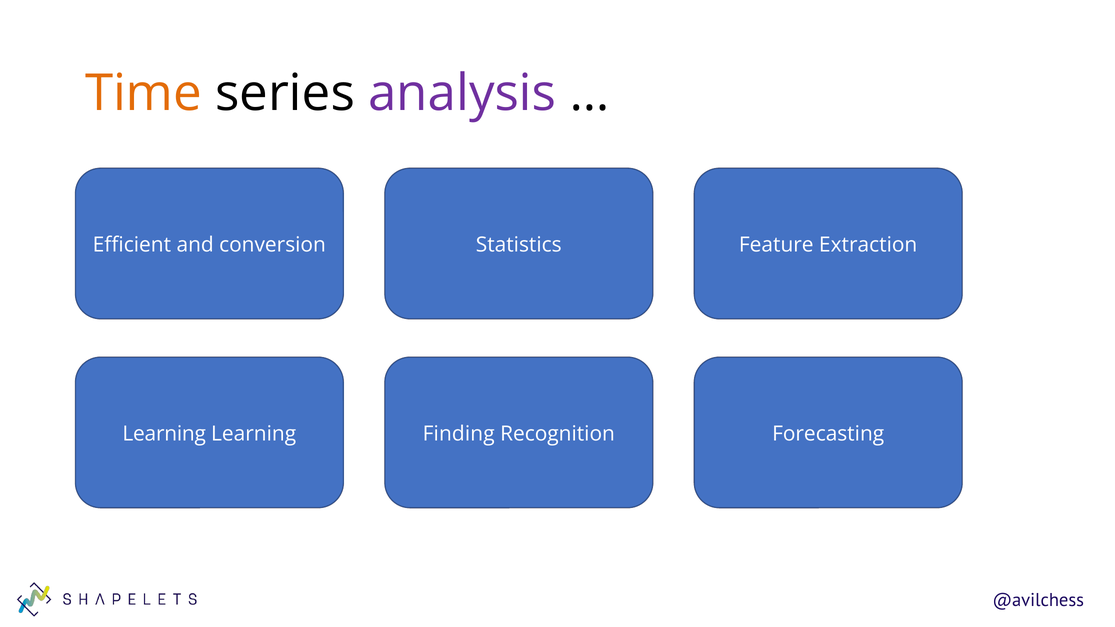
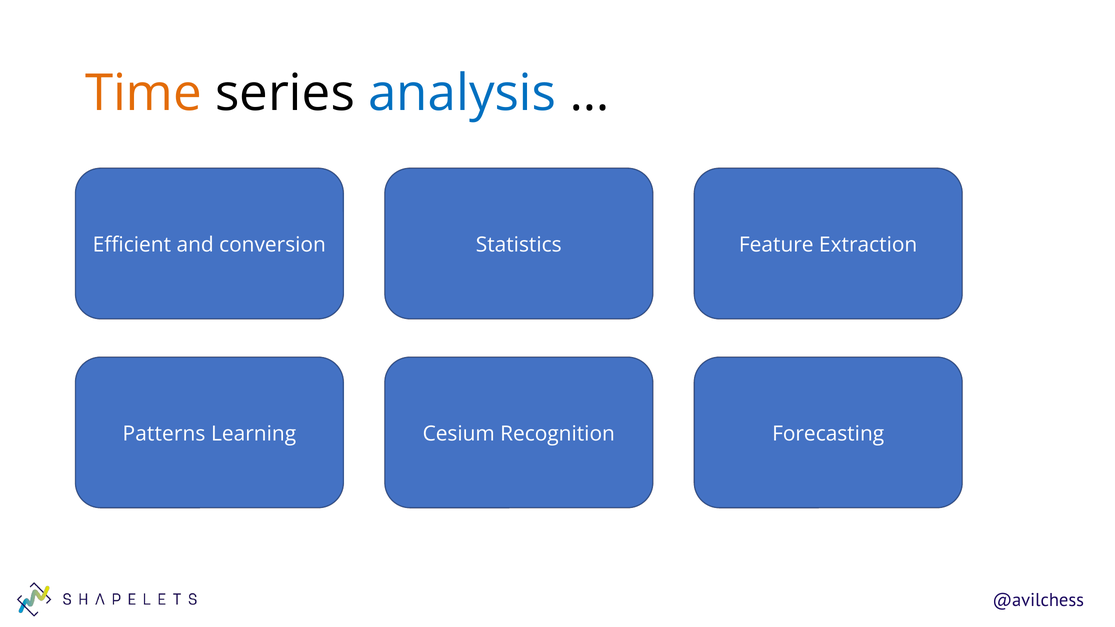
analysis colour: purple -> blue
Learning at (164, 434): Learning -> Patterns
Learning Finding: Finding -> Cesium
